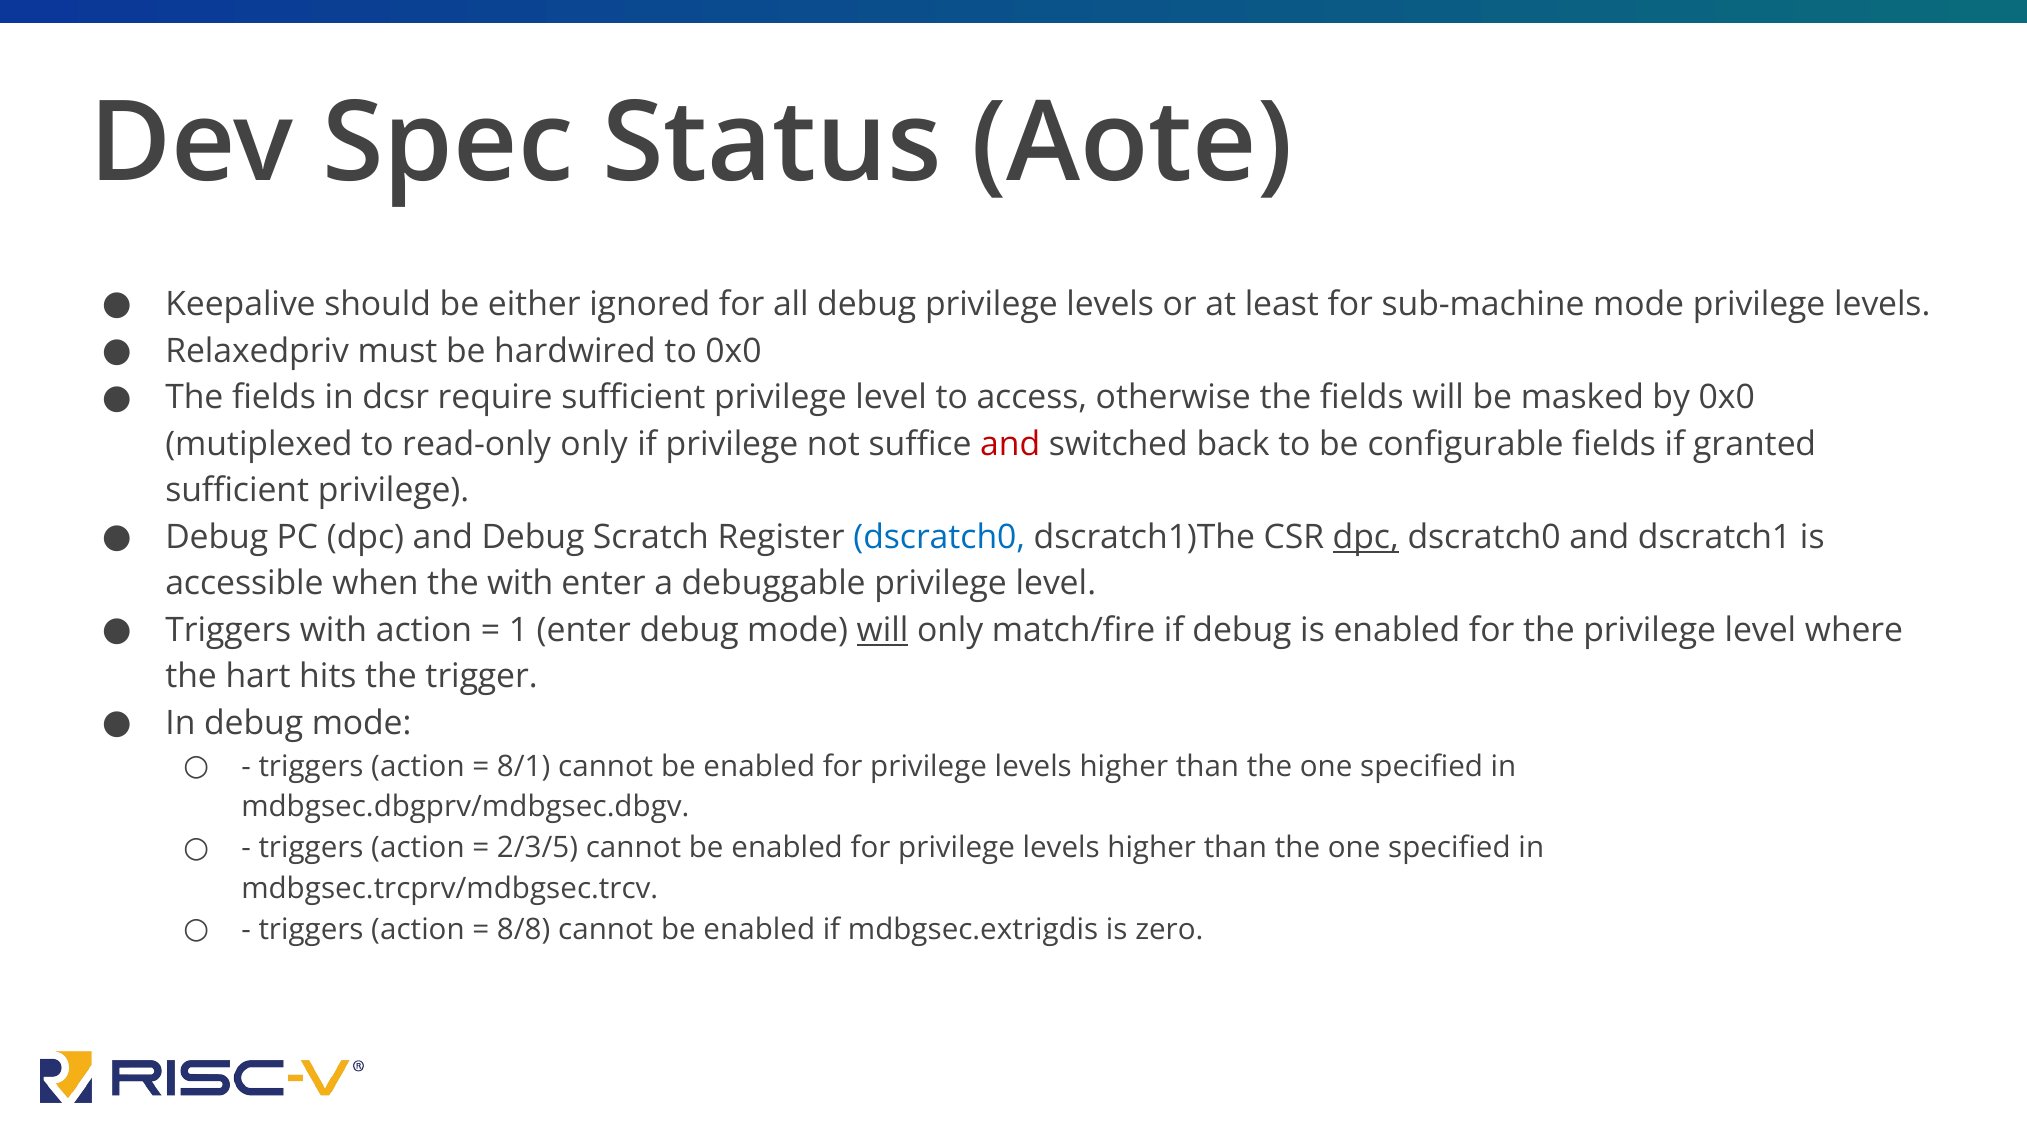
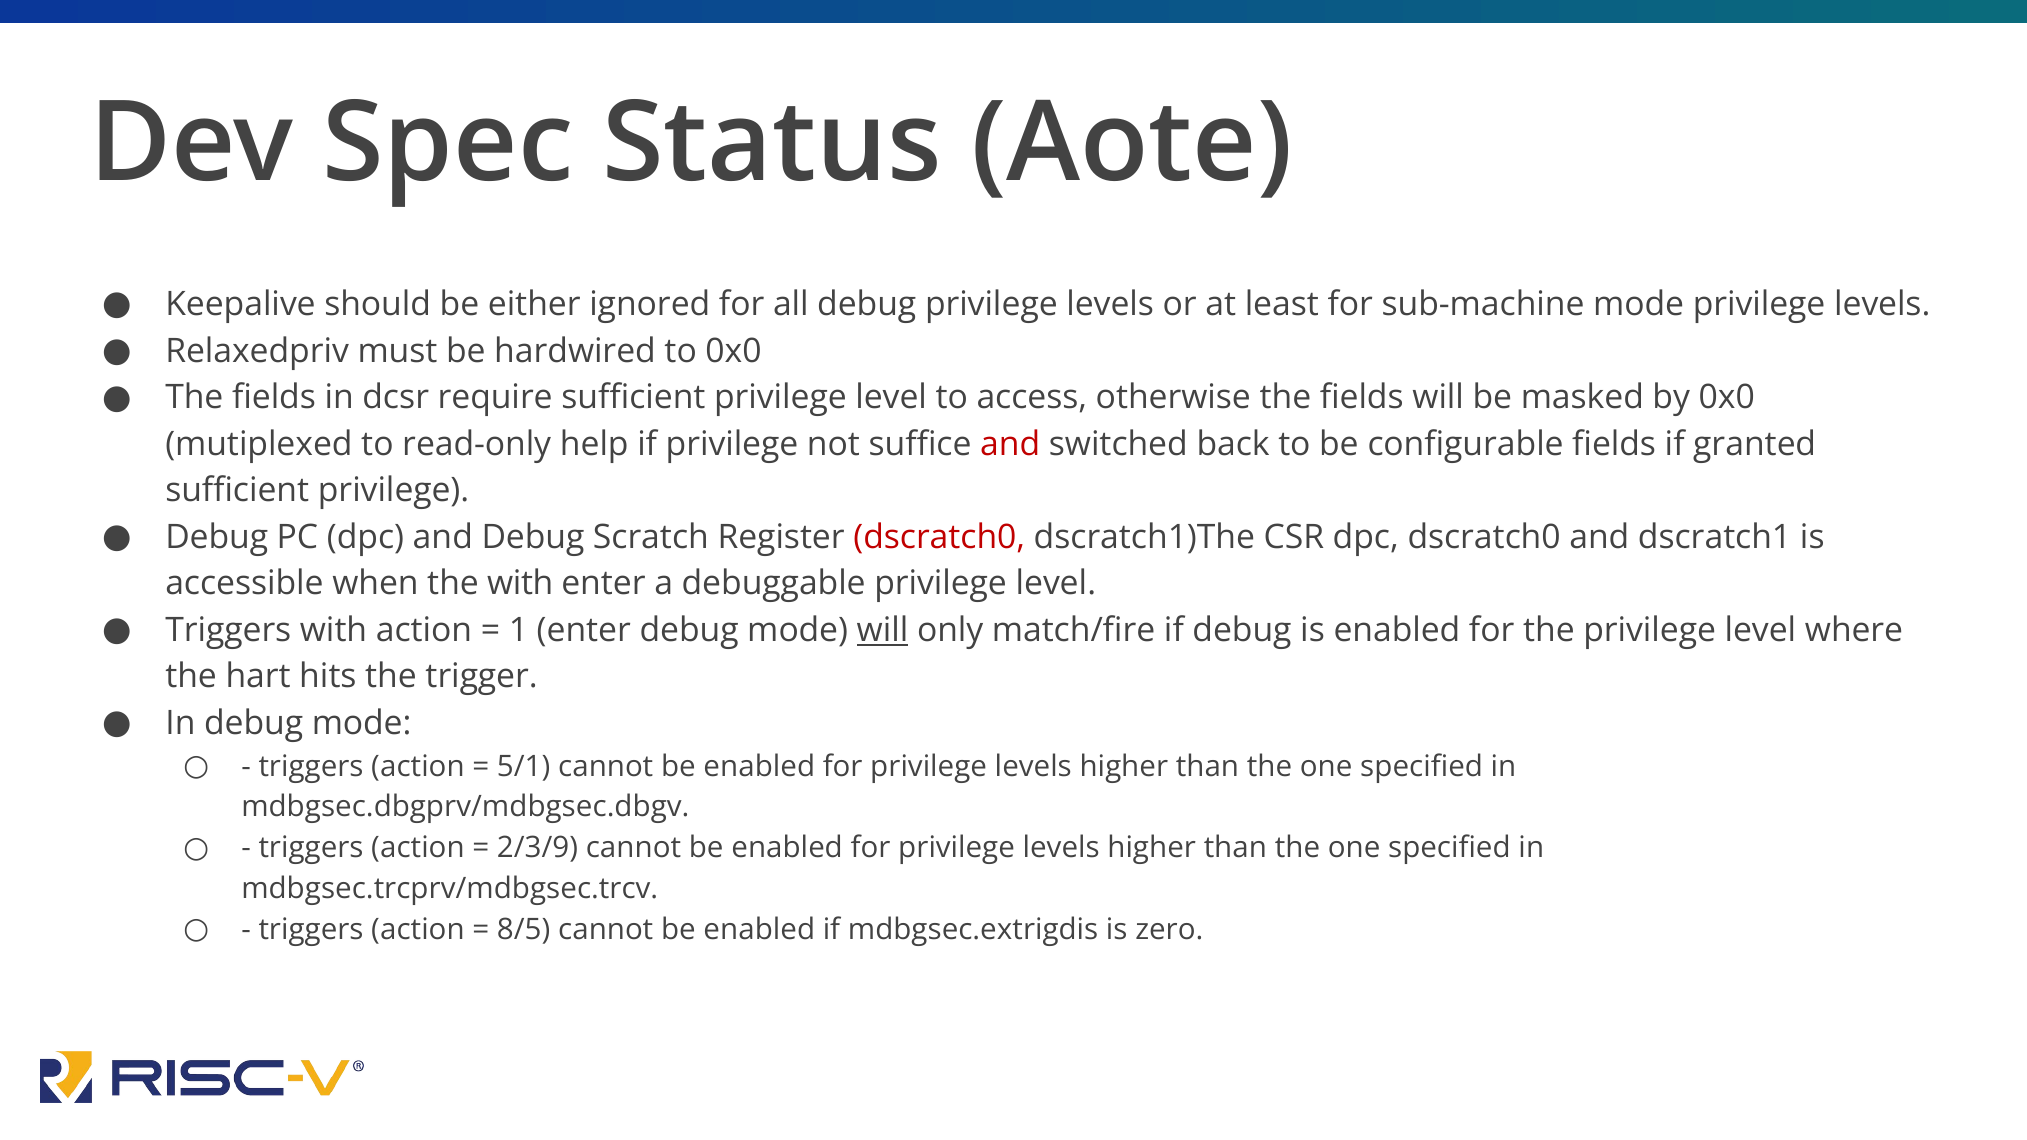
read-only only: only -> help
dscratch0 at (939, 537) colour: blue -> red
dpc at (1366, 537) underline: present -> none
8/1: 8/1 -> 5/1
2/3/5: 2/3/5 -> 2/3/9
8/8: 8/8 -> 8/5
